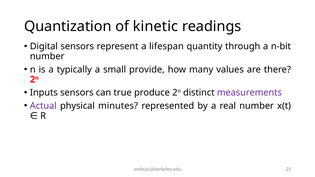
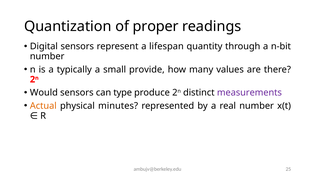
kinetic: kinetic -> proper
Inputs: Inputs -> Would
true: true -> type
Actual colour: purple -> orange
